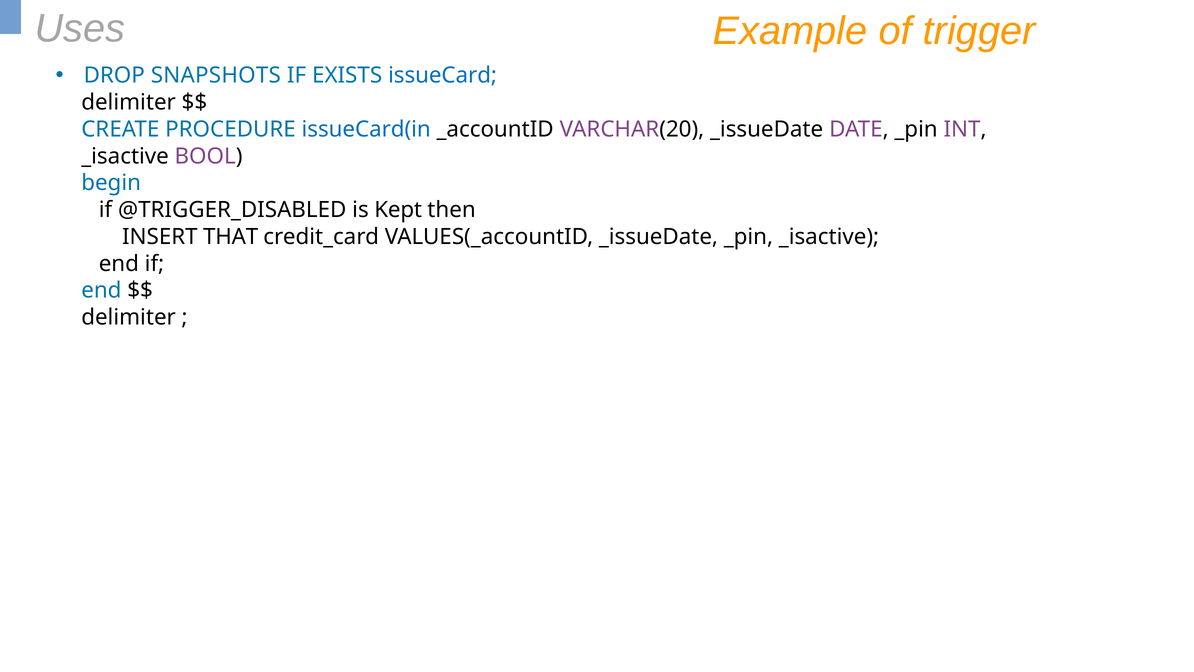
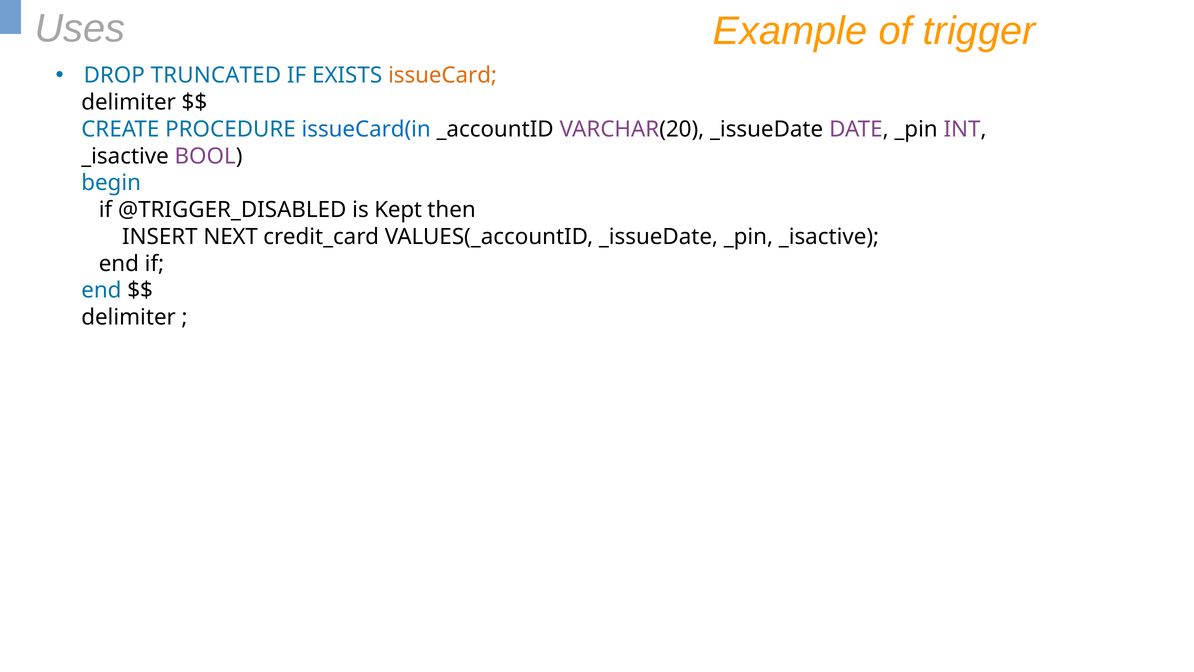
SNAPSHOTS: SNAPSHOTS -> TRUNCATED
issueCard colour: blue -> orange
THAT: THAT -> NEXT
